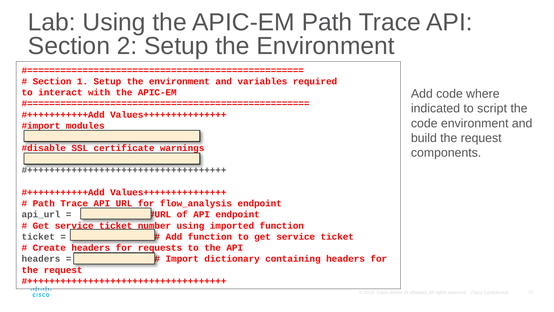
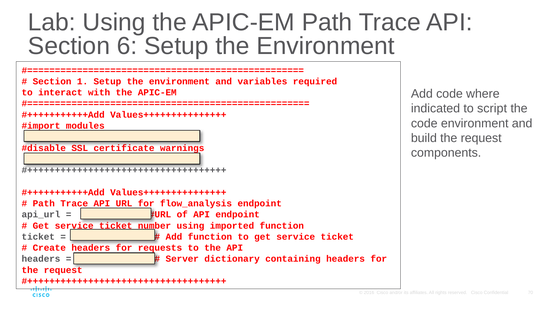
2: 2 -> 6
Import: Import -> Server
